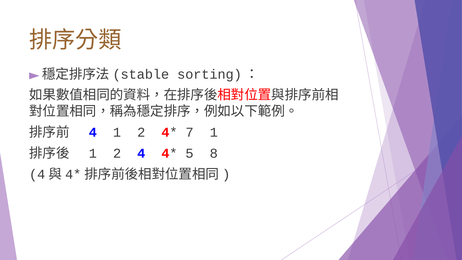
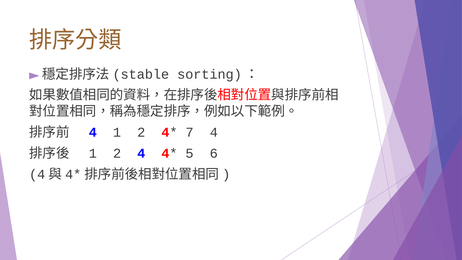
7 1: 1 -> 4
8: 8 -> 6
